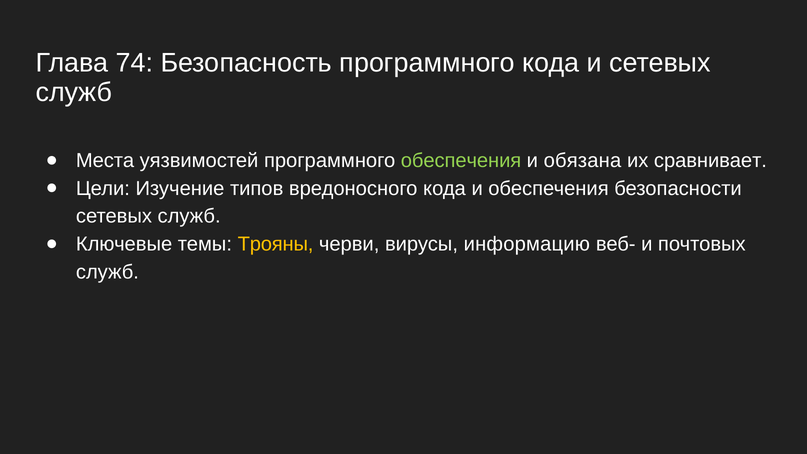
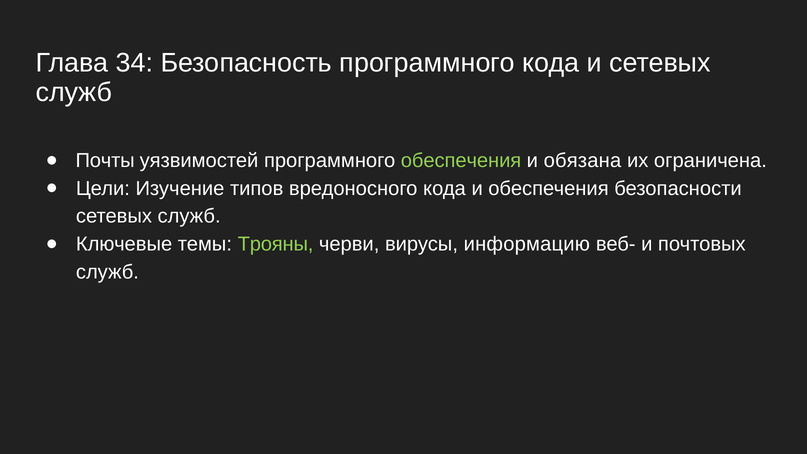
74: 74 -> 34
Места: Места -> Почты
сравнивает: сравнивает -> ограничена
Трояны colour: yellow -> light green
